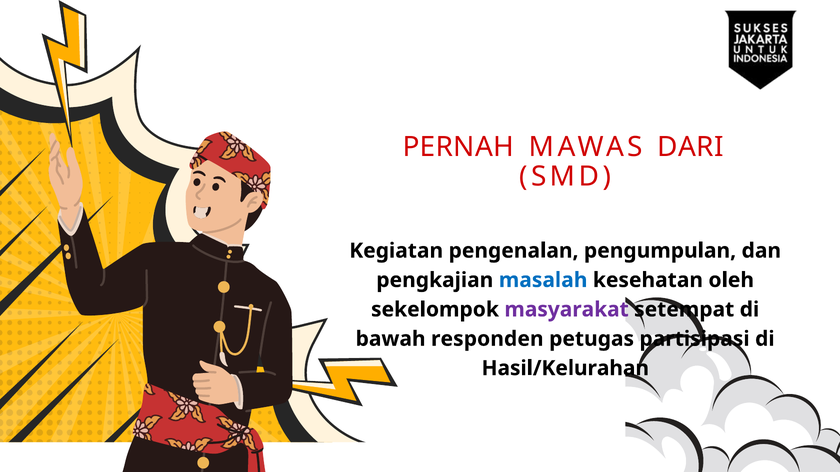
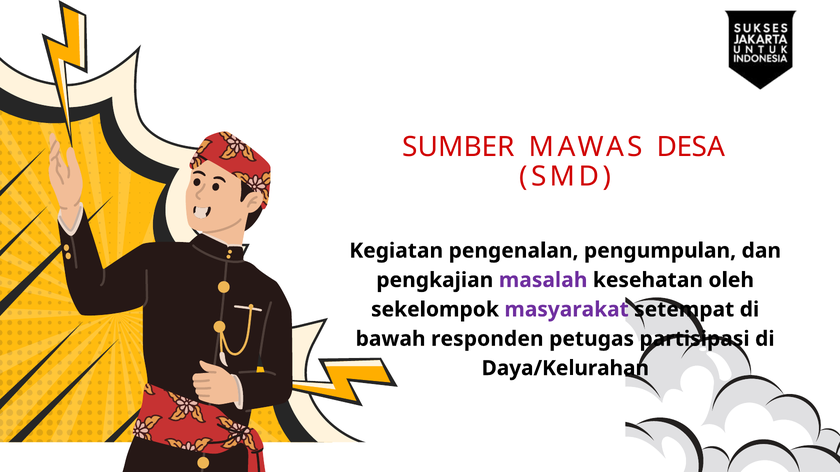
PERNAH: PERNAH -> SUMBER
DARI: DARI -> DESA
masalah colour: blue -> purple
Hasil/Kelurahan: Hasil/Kelurahan -> Daya/Kelurahan
